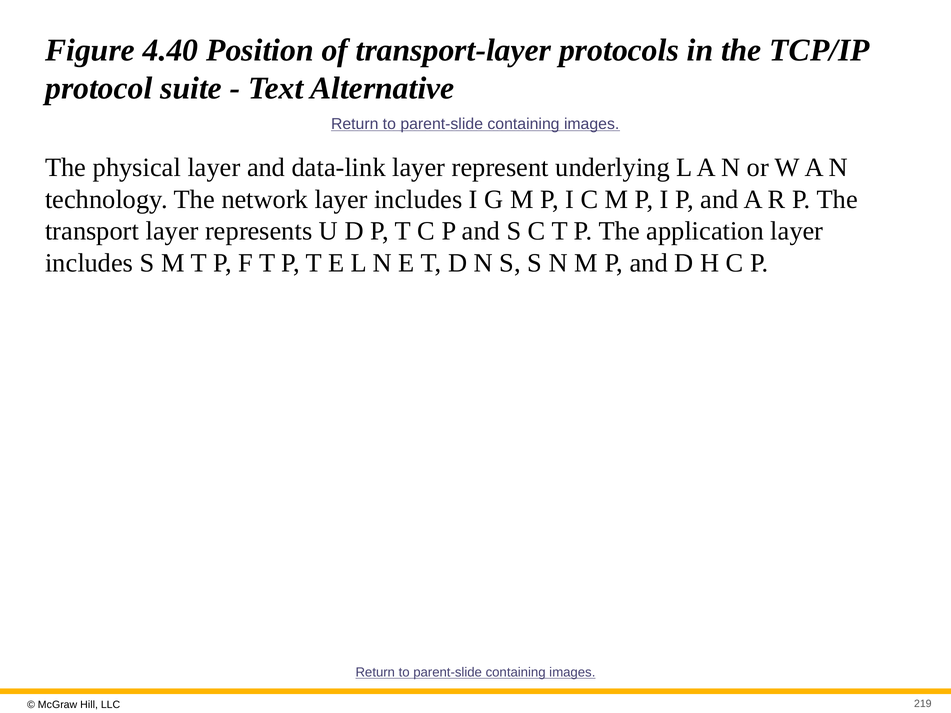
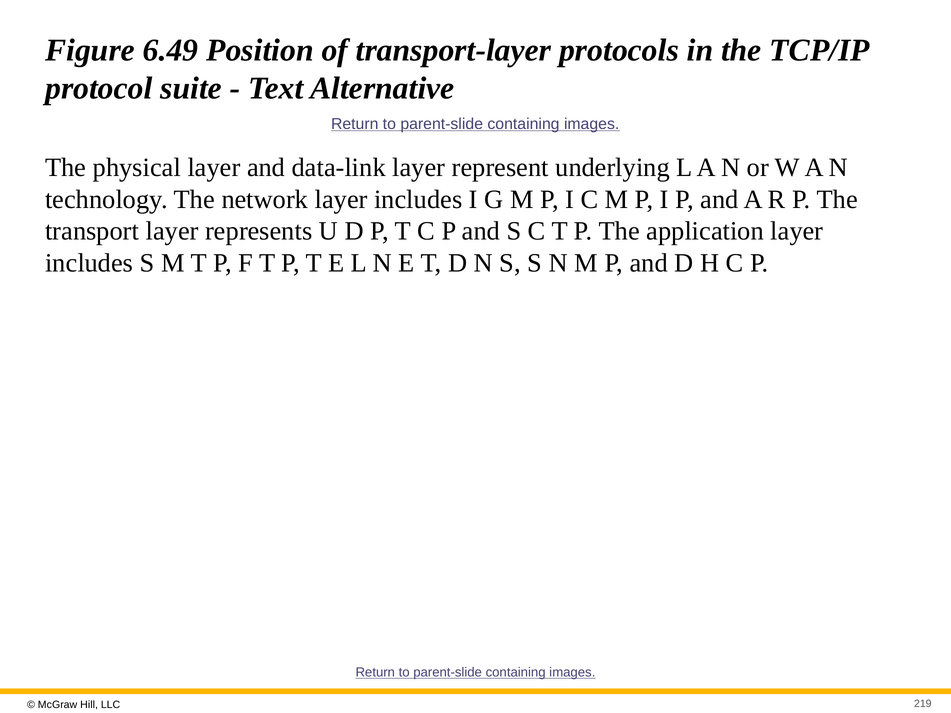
4.40: 4.40 -> 6.49
